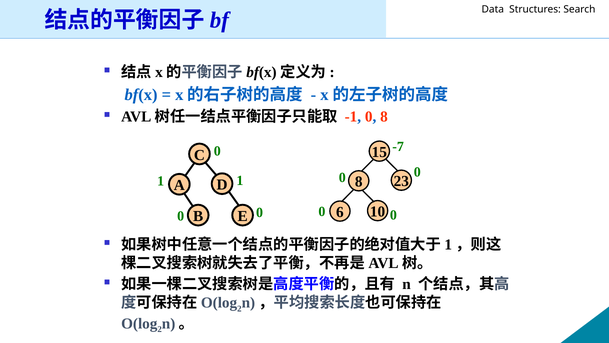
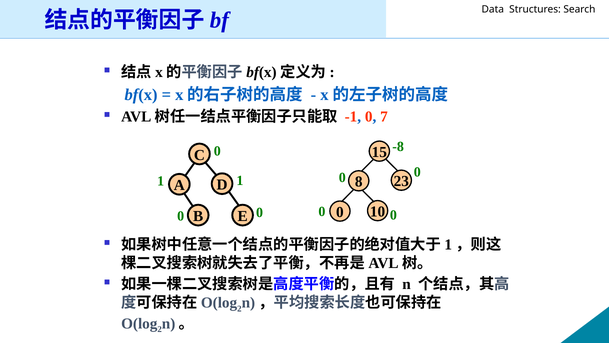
0 8: 8 -> 7
-7: -7 -> -8
E 6: 6 -> 0
